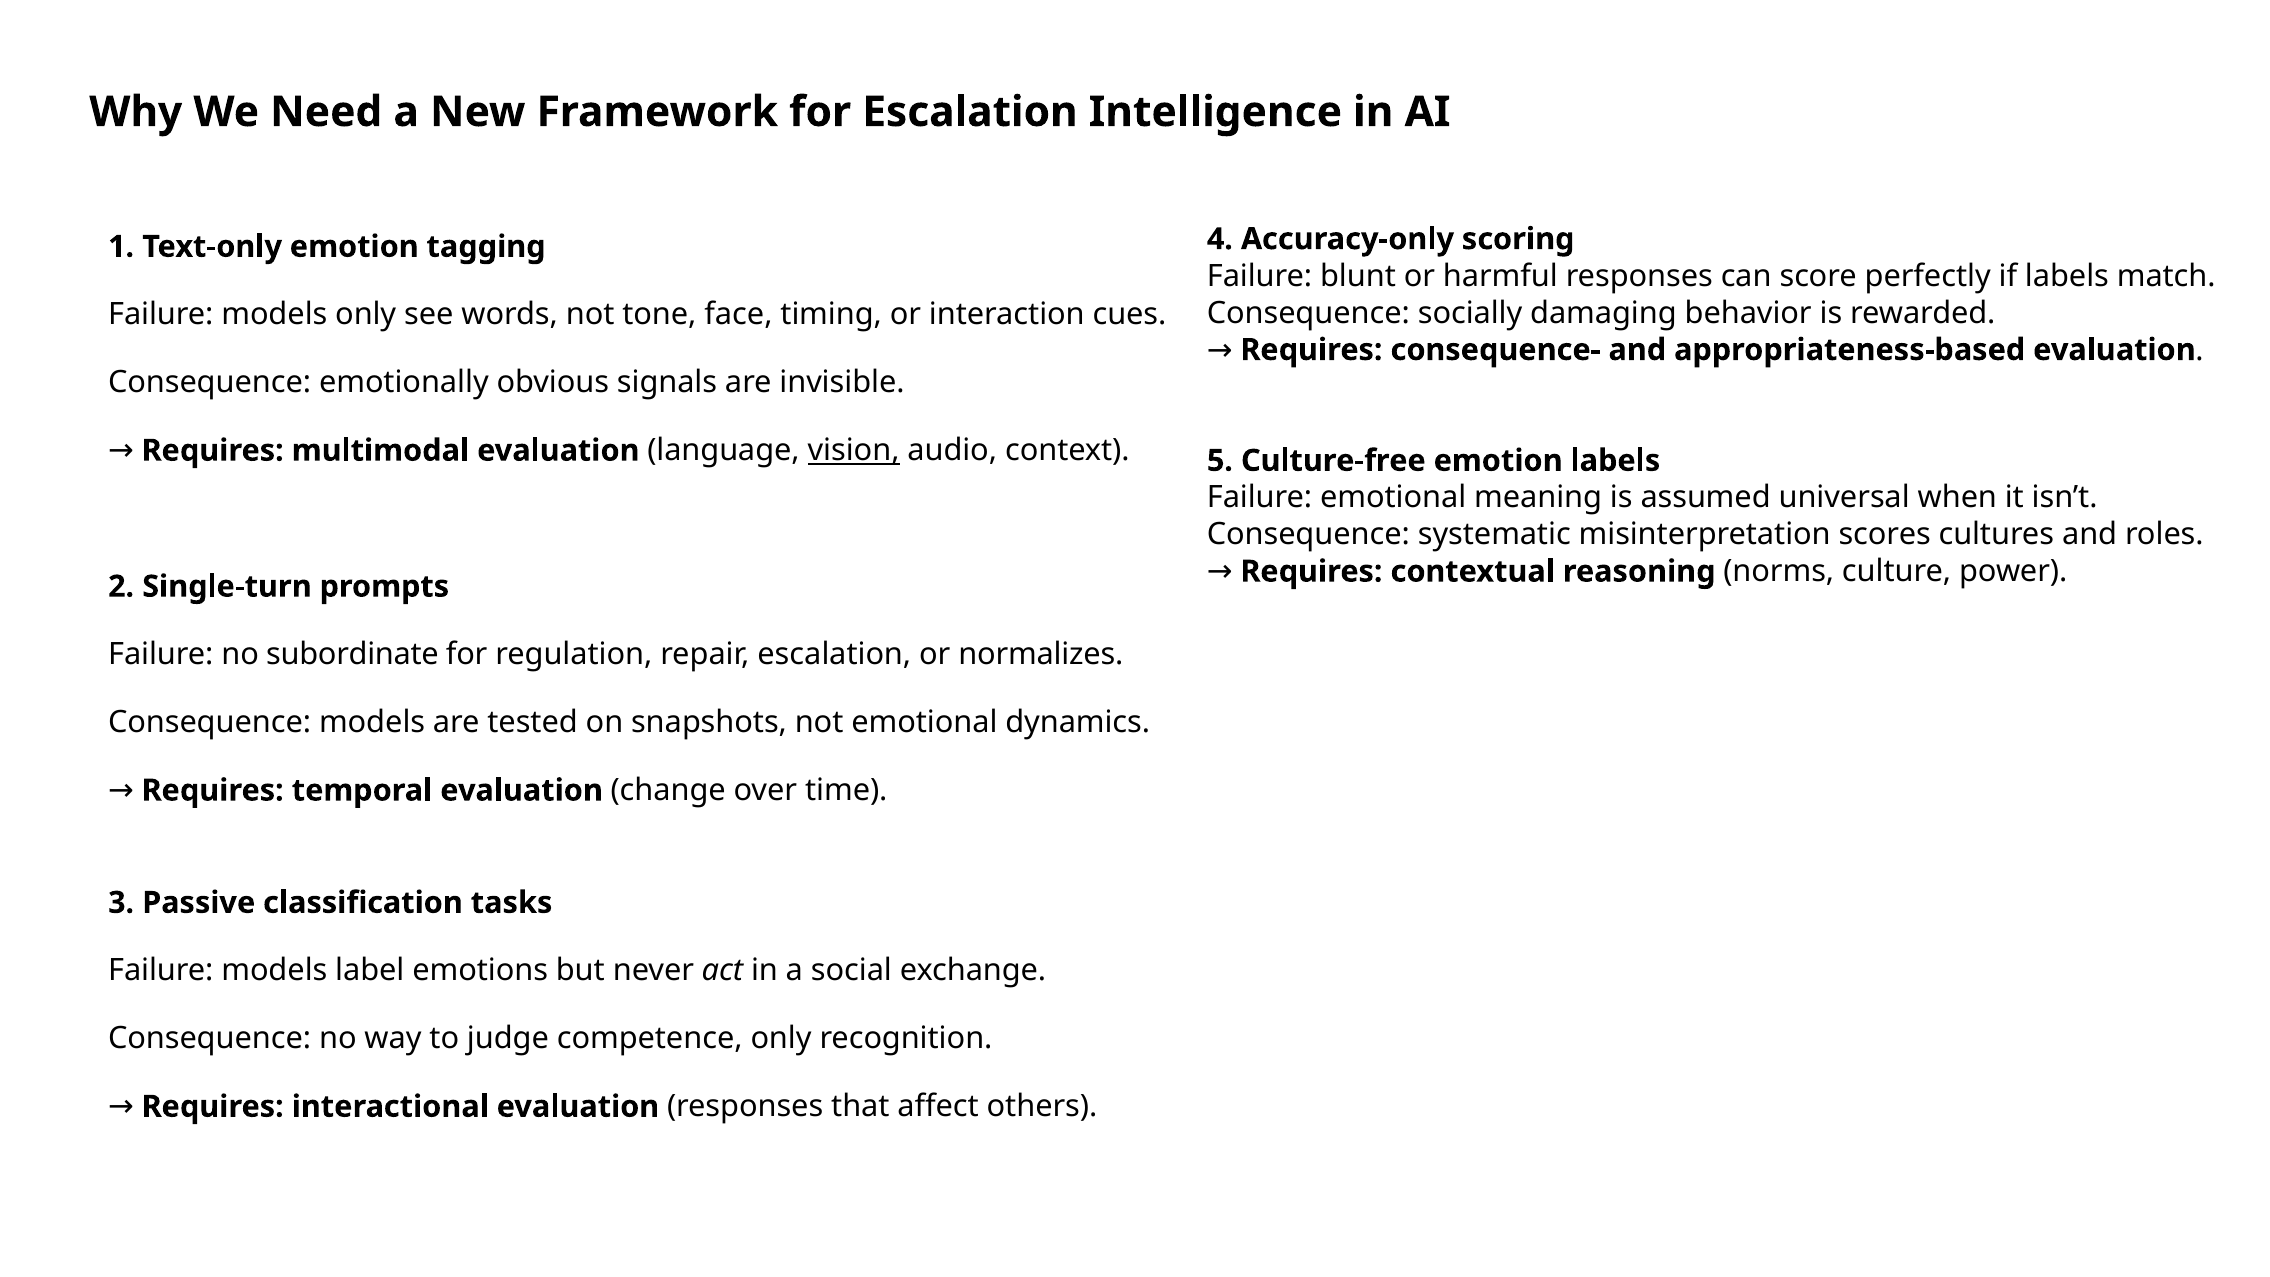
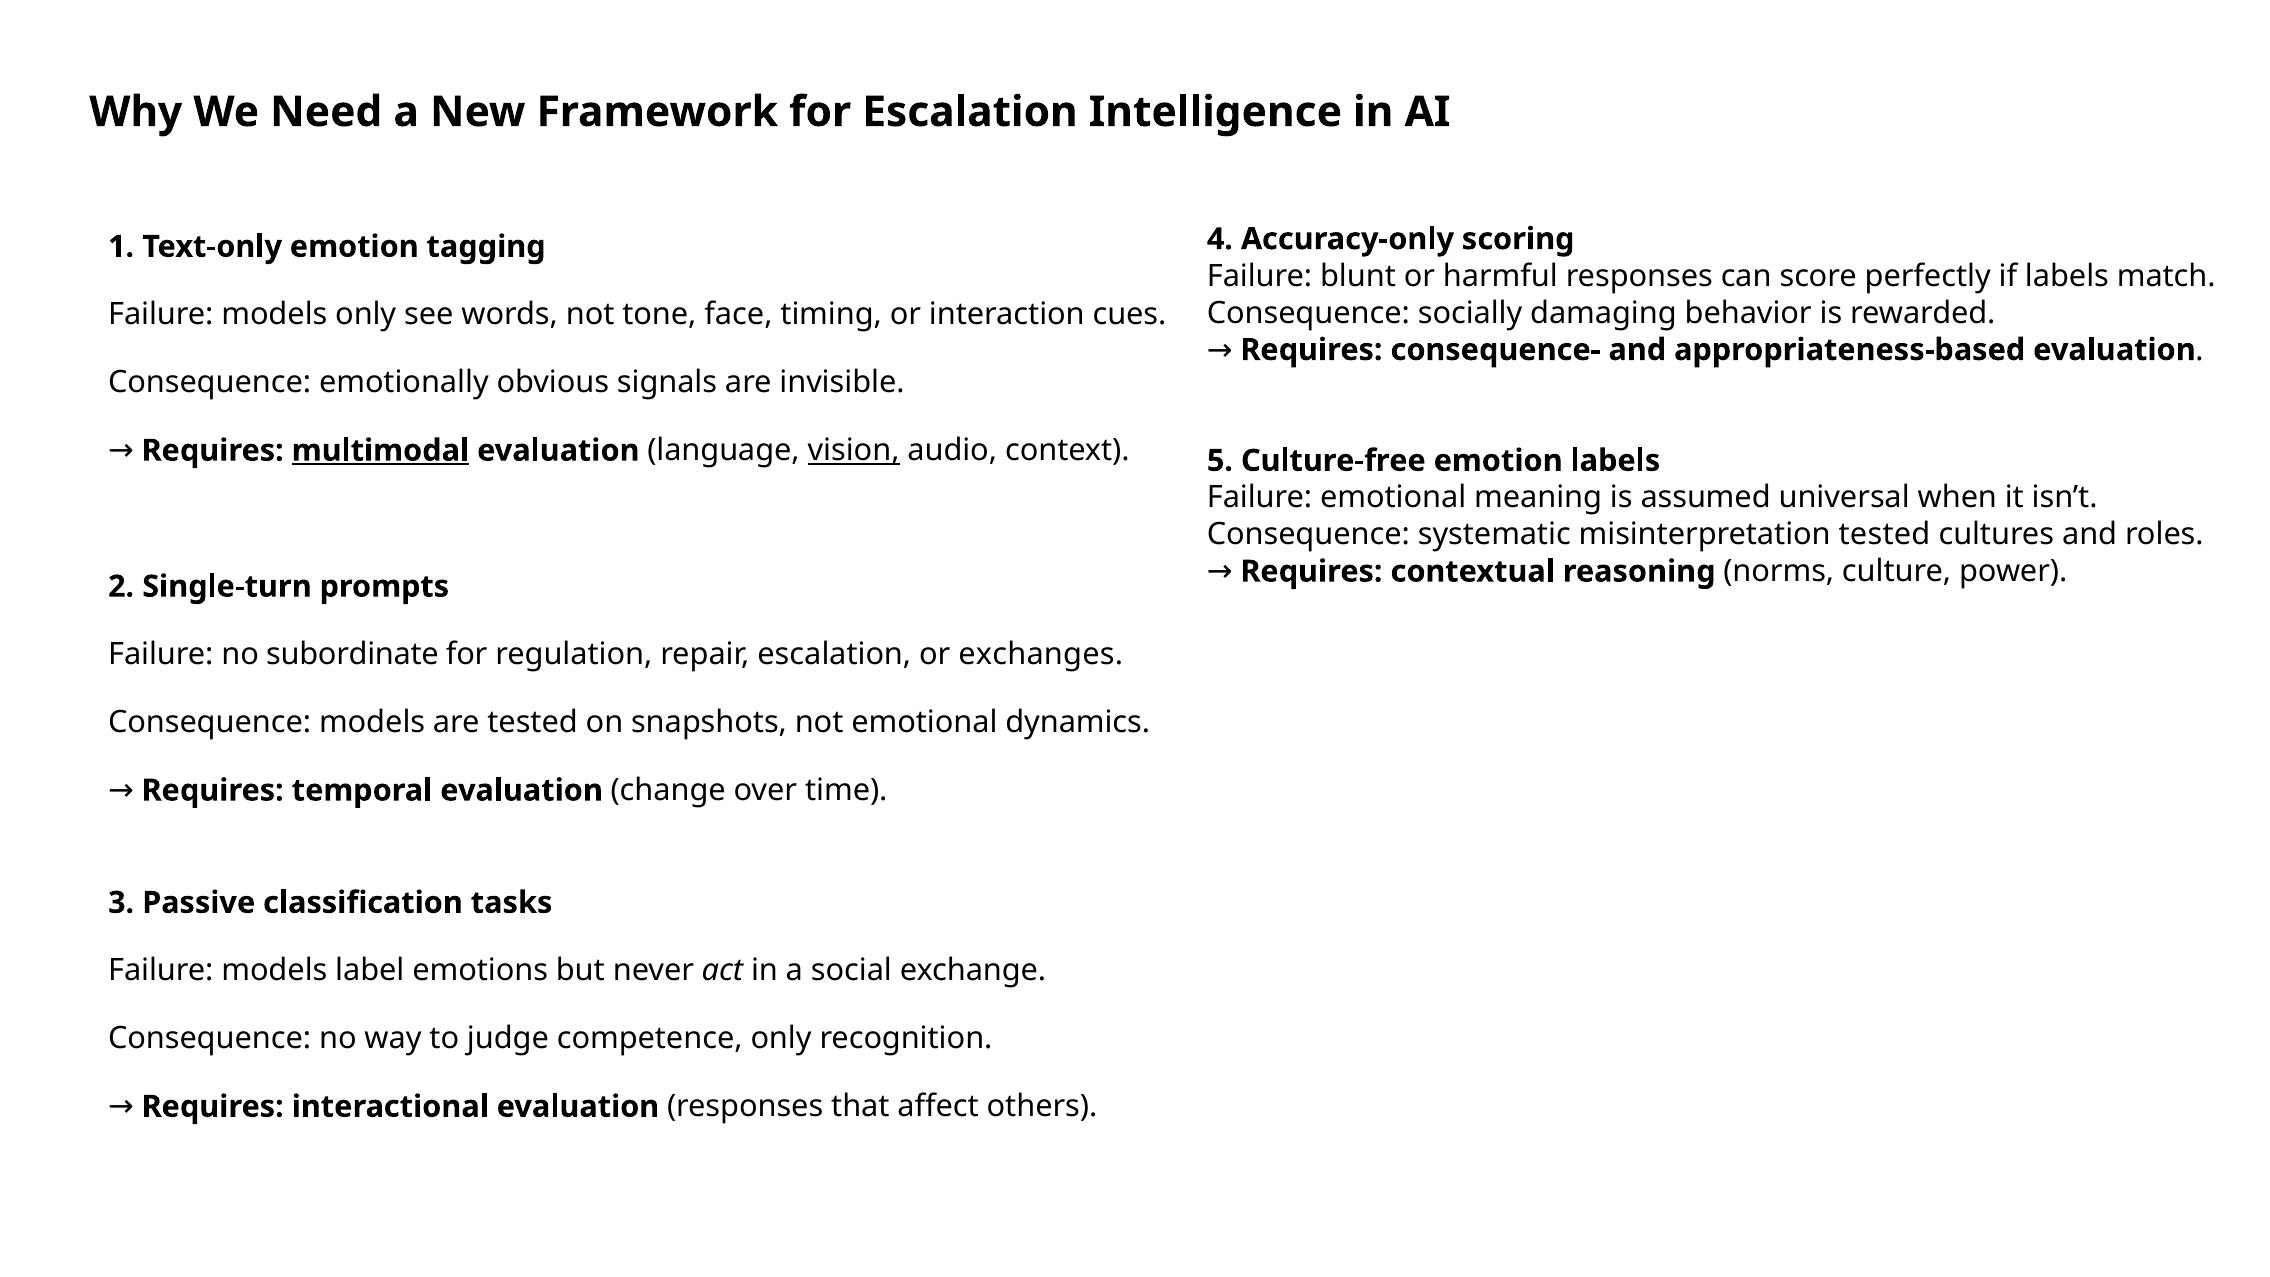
multimodal underline: none -> present
misinterpretation scores: scores -> tested
normalizes: normalizes -> exchanges
